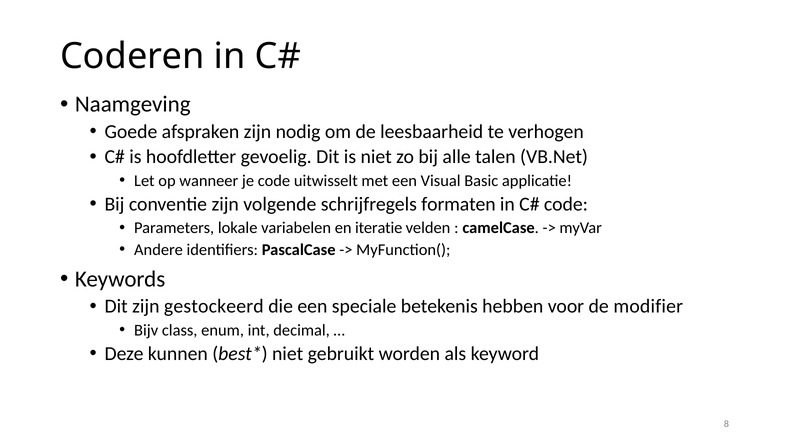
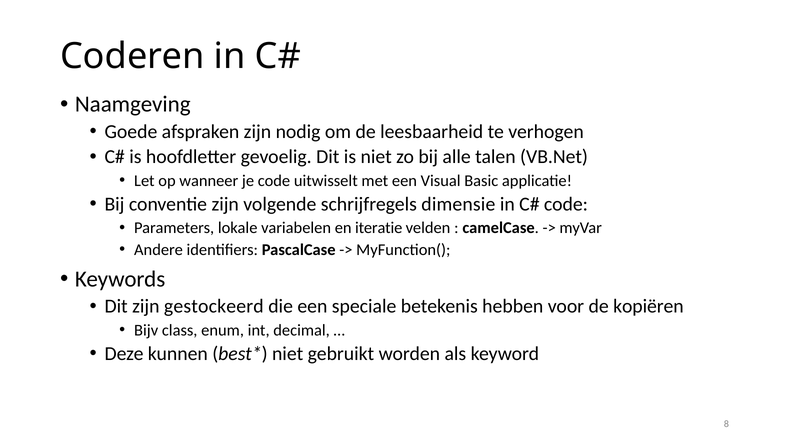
formaten: formaten -> dimensie
modifier: modifier -> kopiëren
